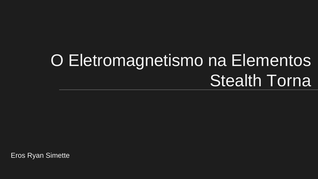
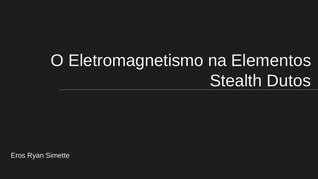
Torna: Torna -> Dutos
